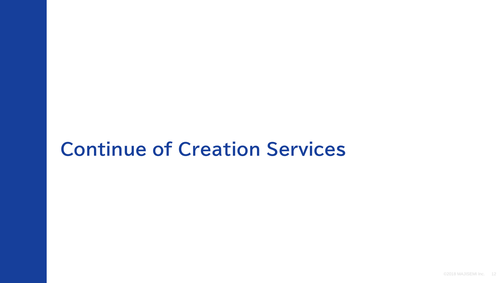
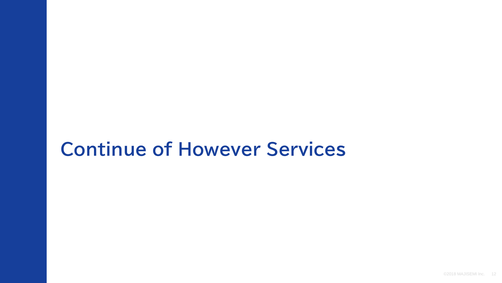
Creation: Creation -> However
